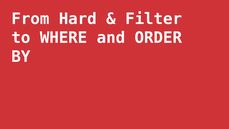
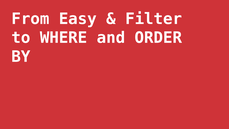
Hard: Hard -> Easy
